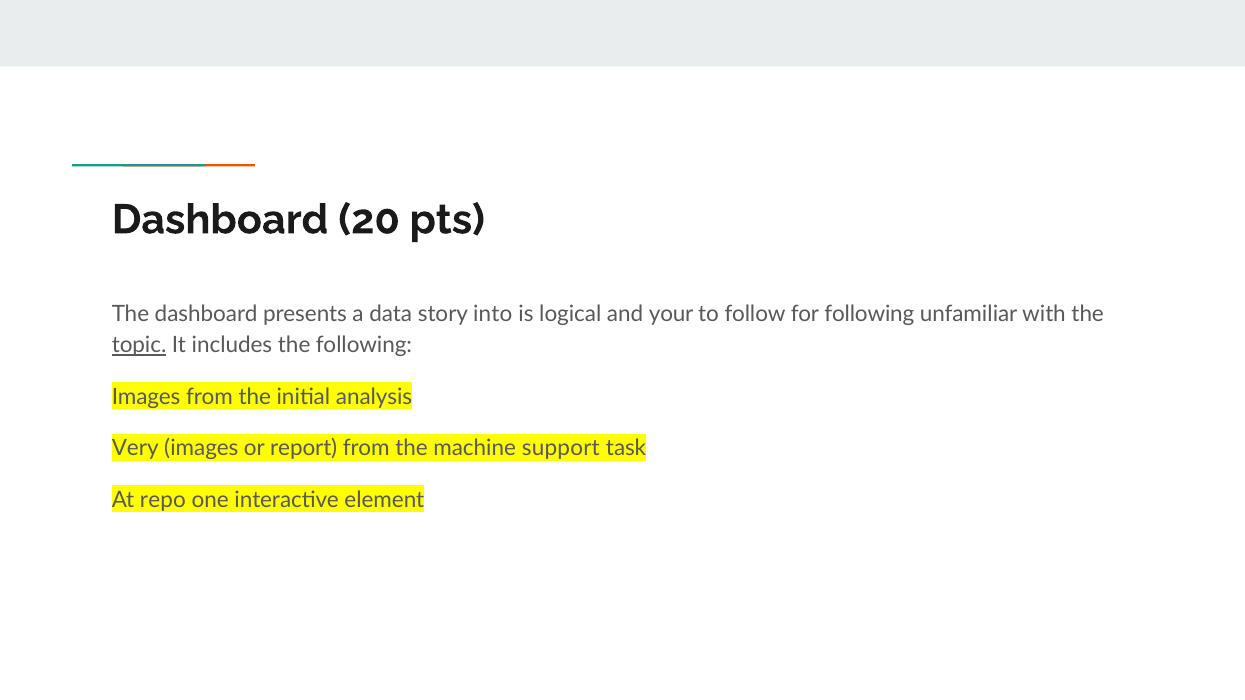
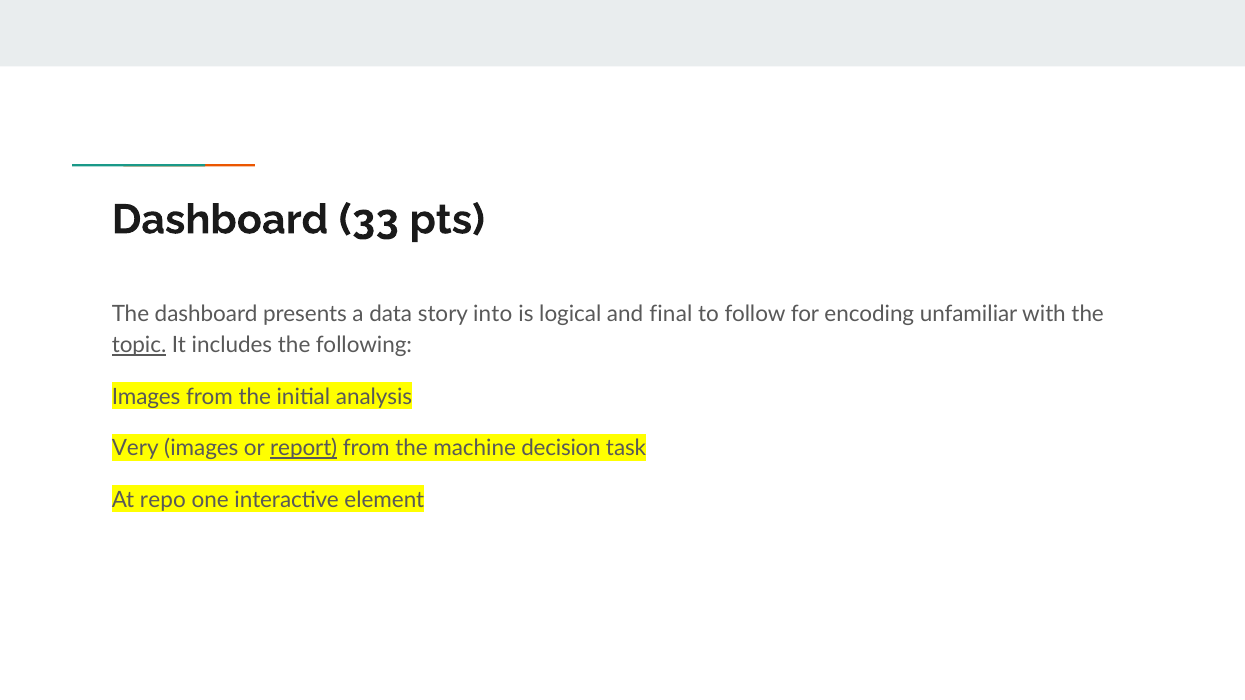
20: 20 -> 33
your: your -> final
for following: following -> encoding
report underline: none -> present
support: support -> decision
